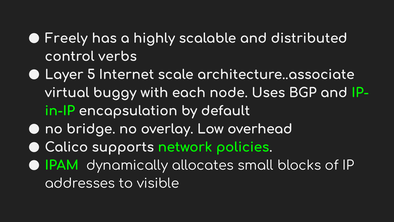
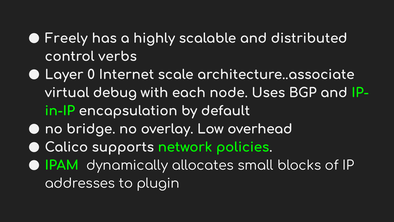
5: 5 -> 0
buggy: buggy -> debug
visible: visible -> plugin
